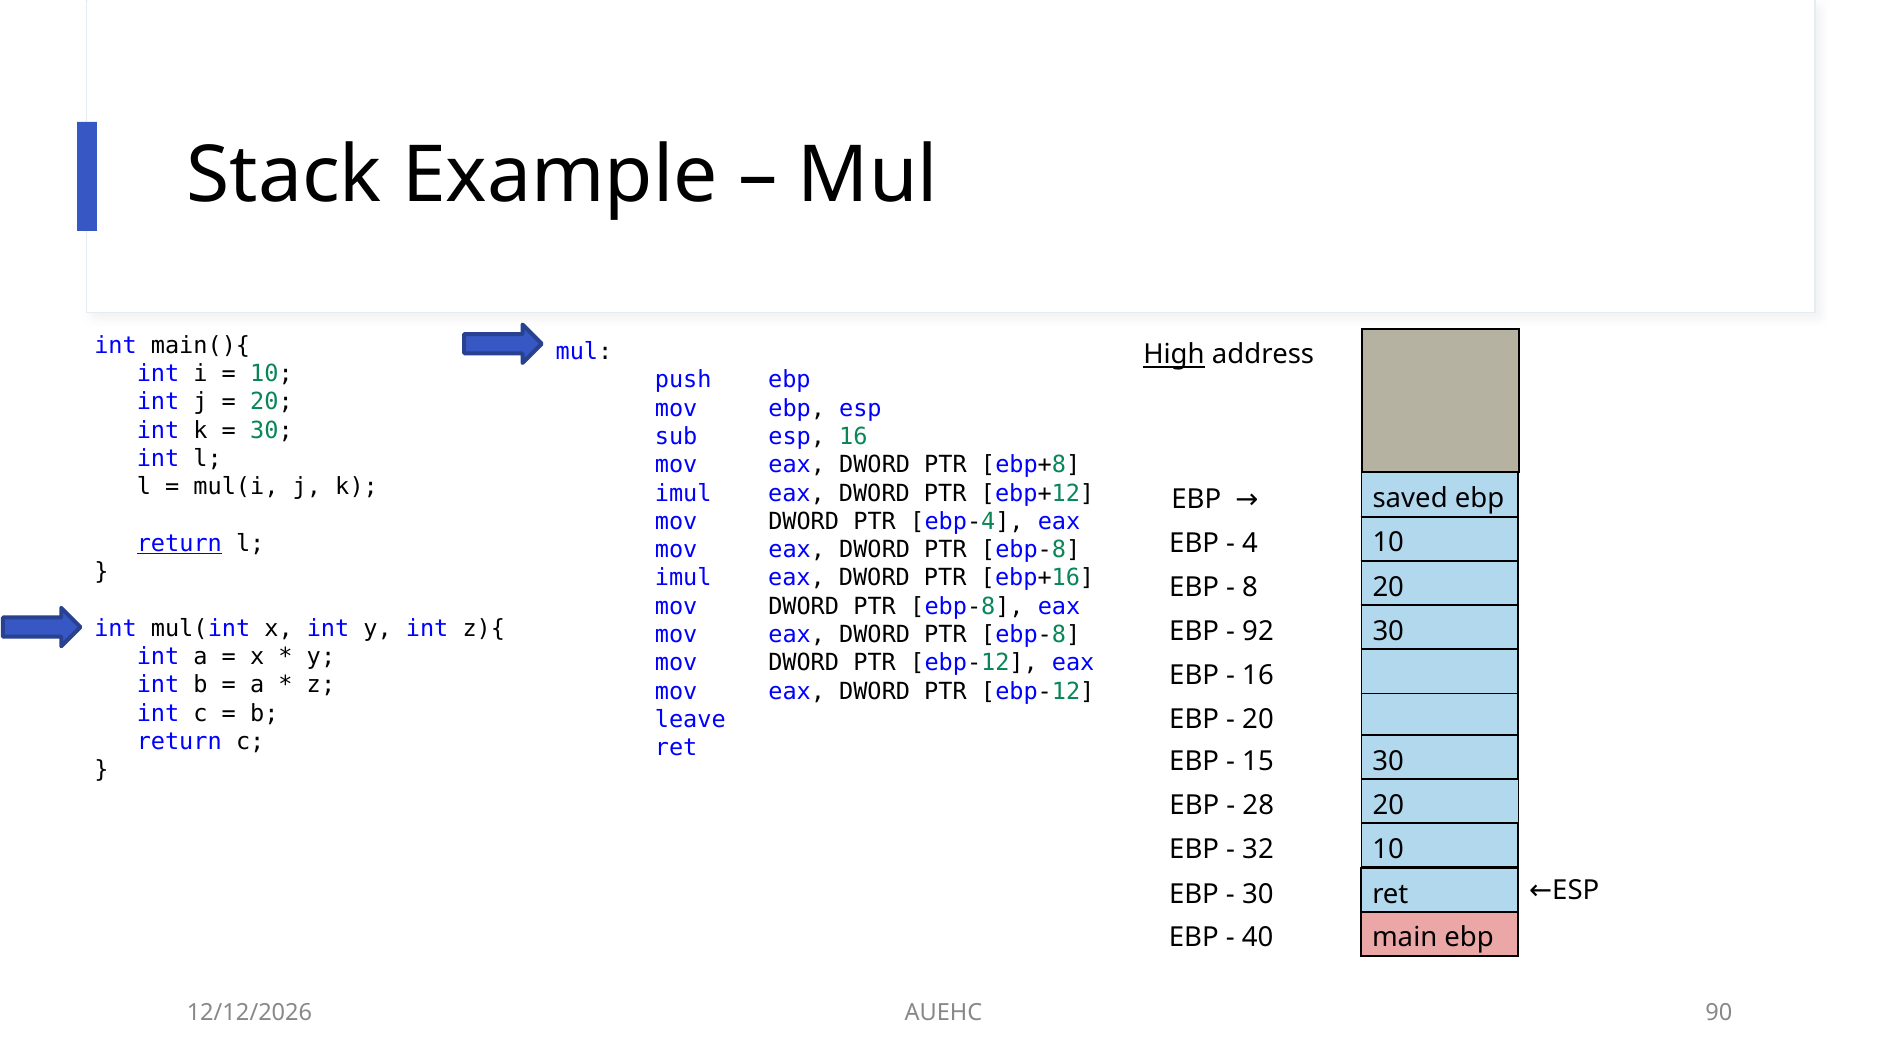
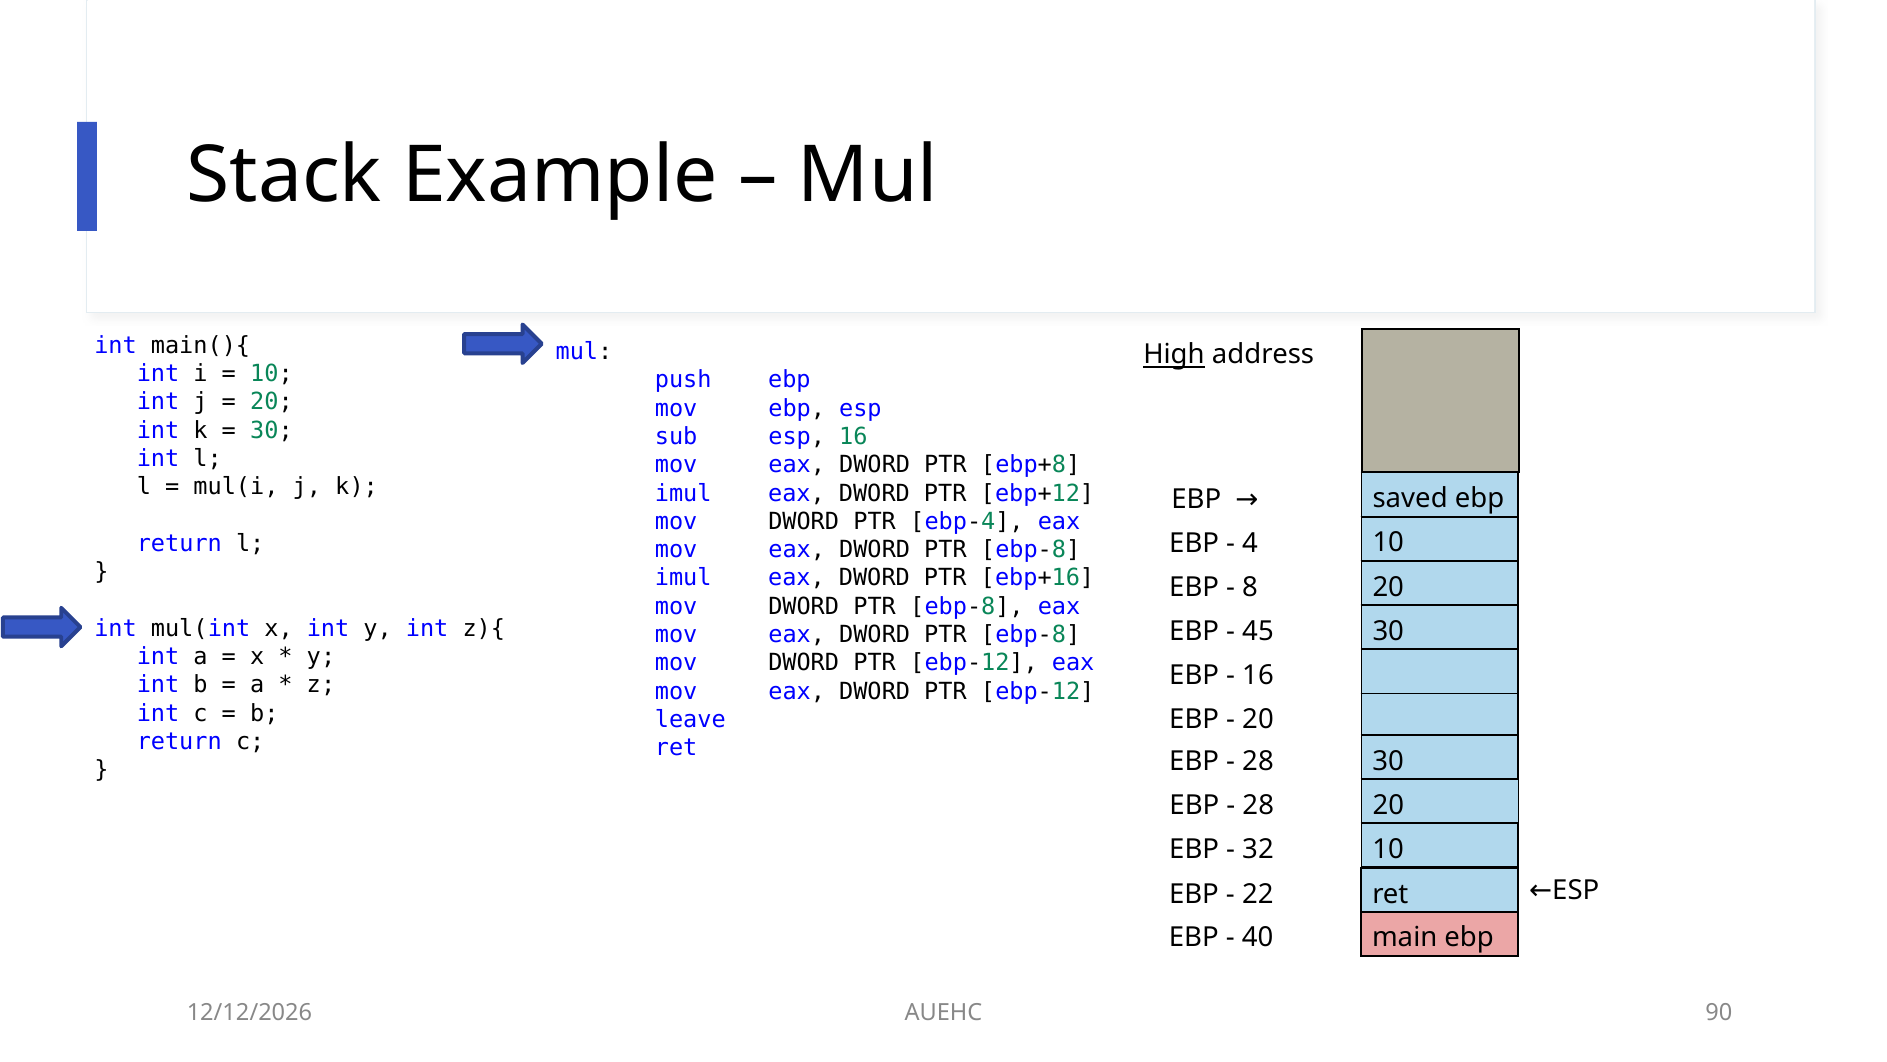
return at (179, 543) underline: present -> none
92: 92 -> 45
15 at (1258, 761): 15 -> 28
30 at (1258, 893): 30 -> 22
